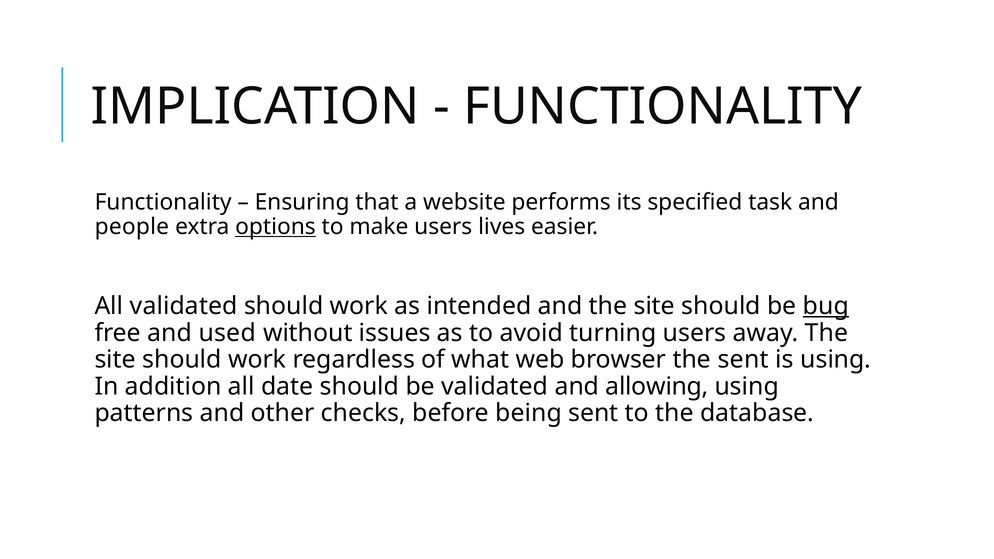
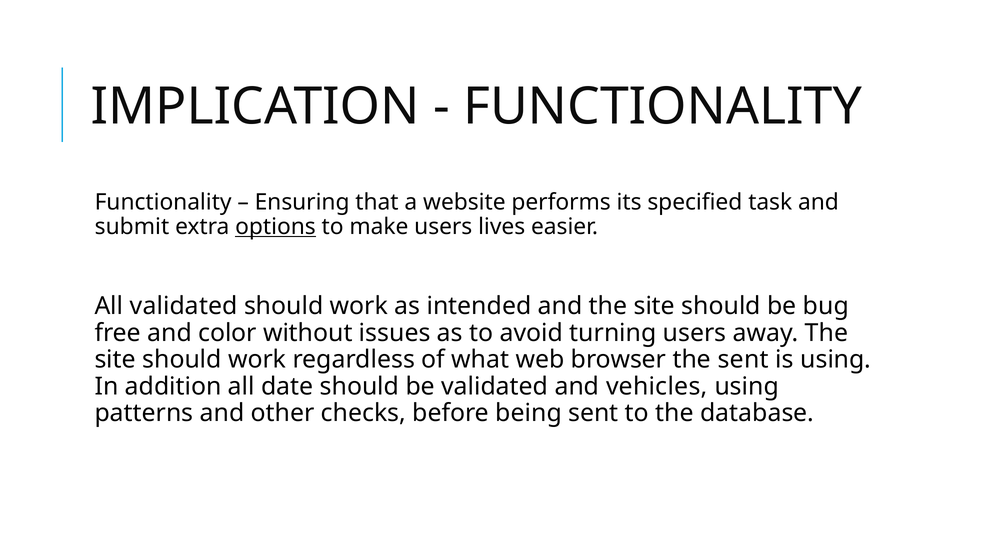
people: people -> submit
bug underline: present -> none
used: used -> color
allowing: allowing -> vehicles
